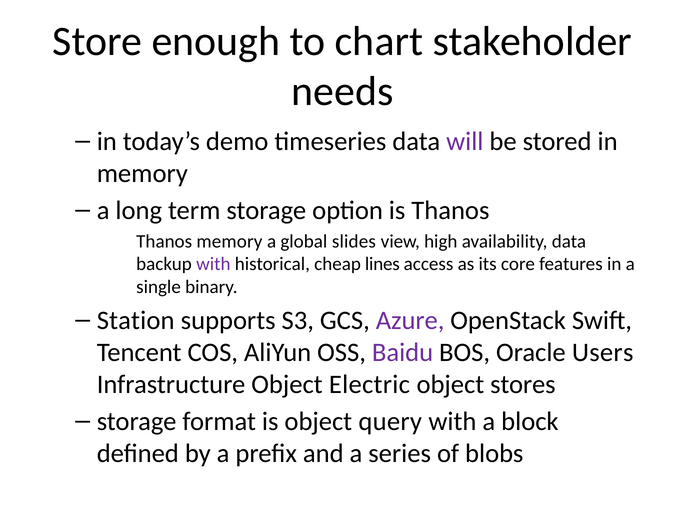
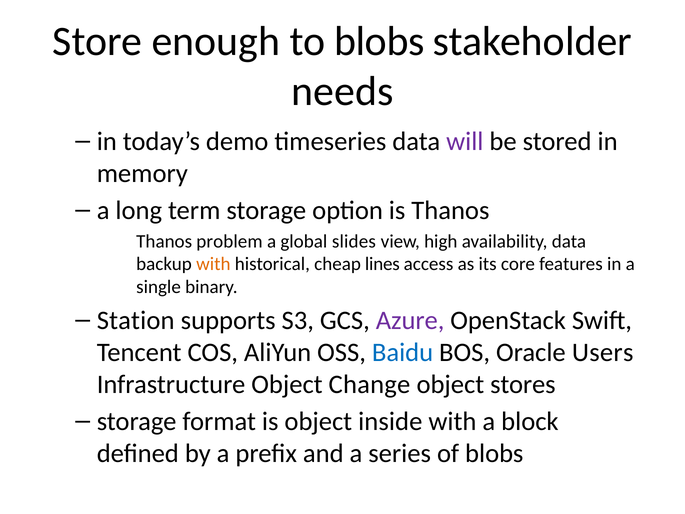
to chart: chart -> blobs
Thanos memory: memory -> problem
with at (213, 264) colour: purple -> orange
Baidu colour: purple -> blue
Electric: Electric -> Change
query: query -> inside
